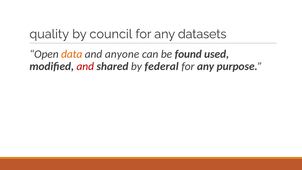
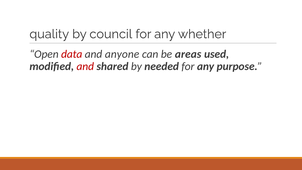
datasets: datasets -> whether
data colour: orange -> red
found: found -> areas
federal: federal -> needed
